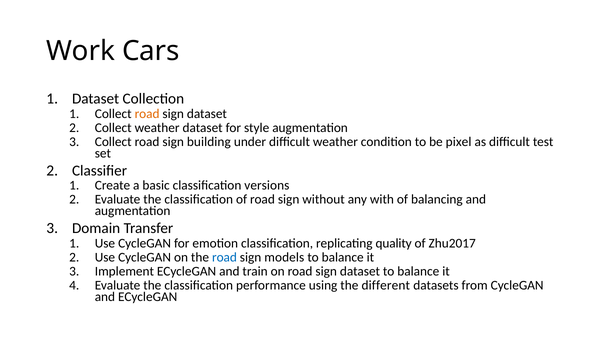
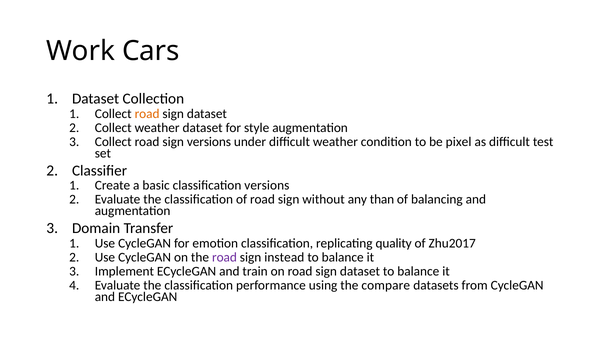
sign building: building -> versions
with: with -> than
road at (224, 257) colour: blue -> purple
models: models -> instead
different: different -> compare
